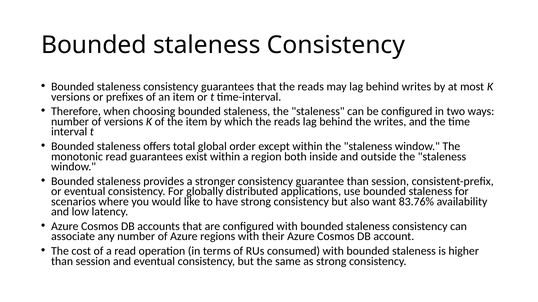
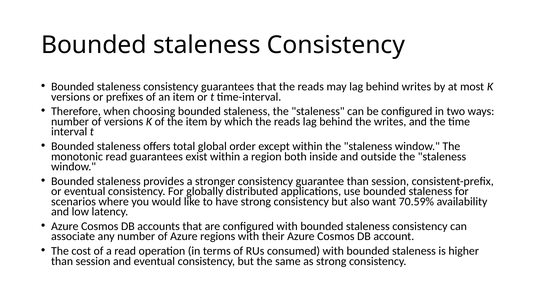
83.76%: 83.76% -> 70.59%
